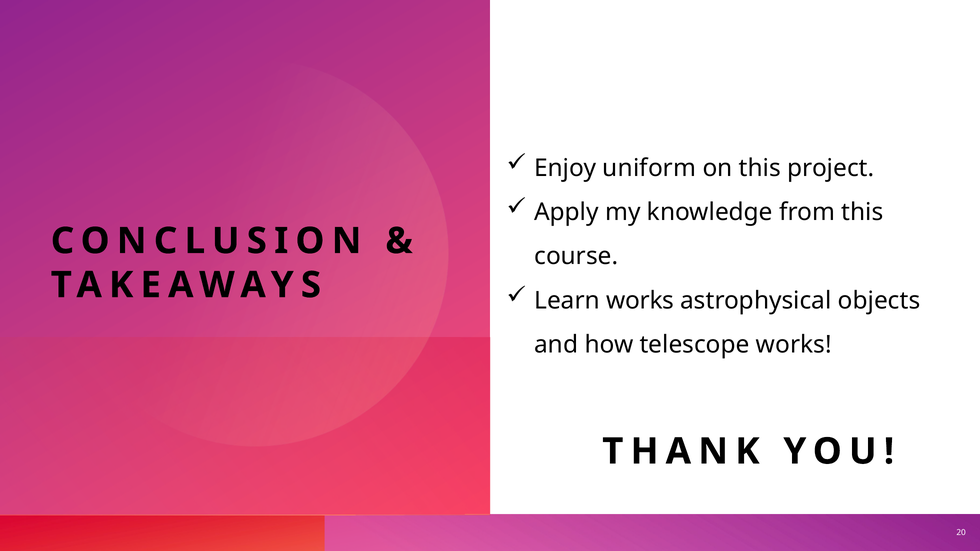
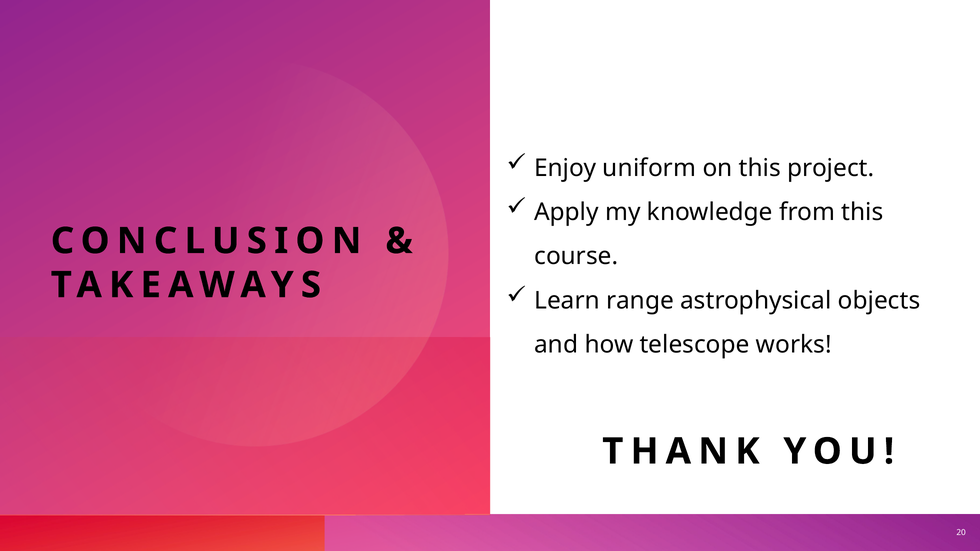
Learn works: works -> range
